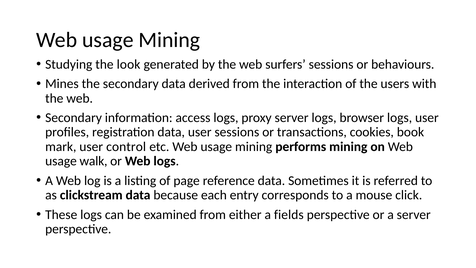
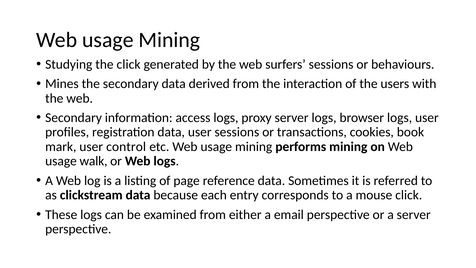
the look: look -> click
fields: fields -> email
